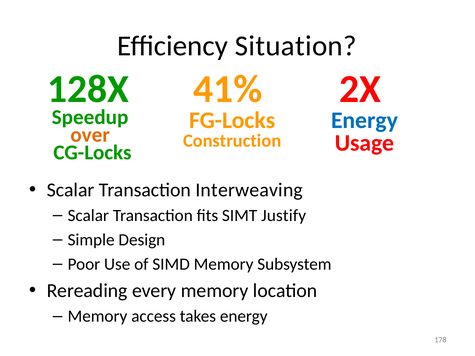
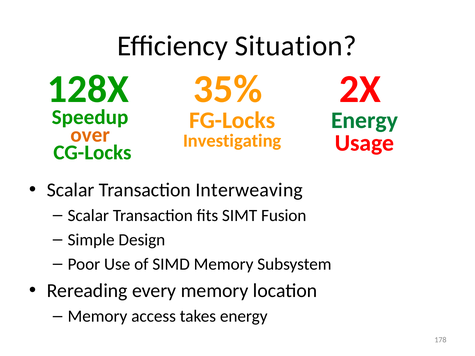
41%: 41% -> 35%
Energy at (365, 120) colour: blue -> green
Construction: Construction -> Investigating
Justify: Justify -> Fusion
